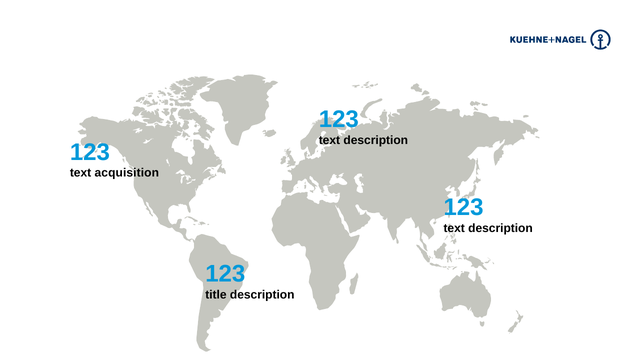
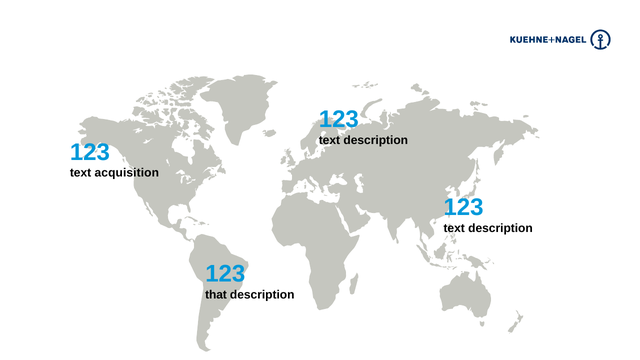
title: title -> that
